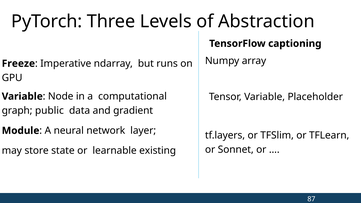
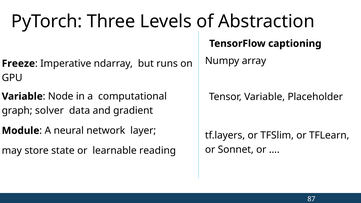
public: public -> solver
existing: existing -> reading
